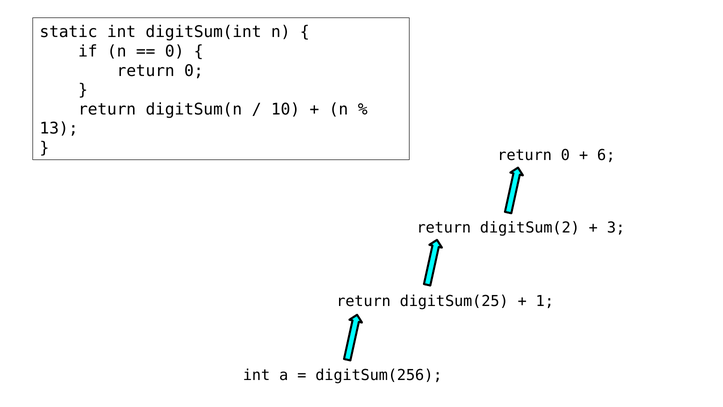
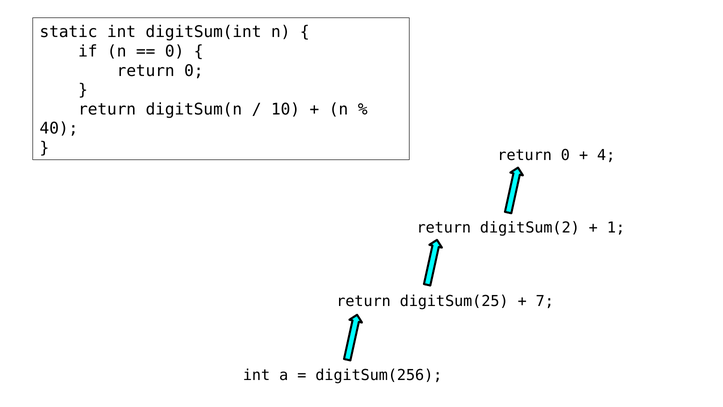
13: 13 -> 40
6: 6 -> 4
3: 3 -> 1
1: 1 -> 7
